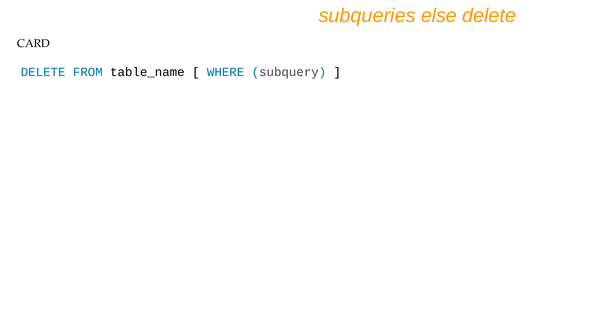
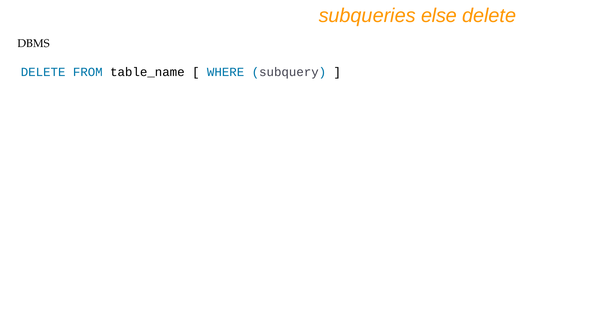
CARD: CARD -> DBMS
